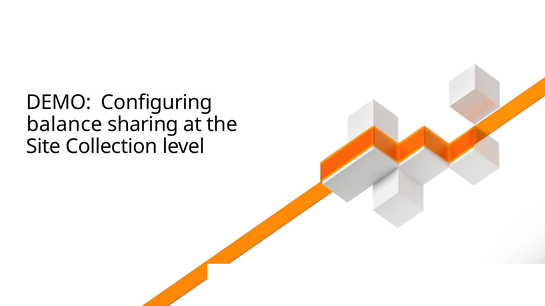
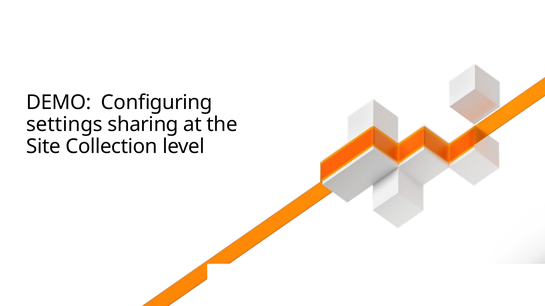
balance: balance -> settings
